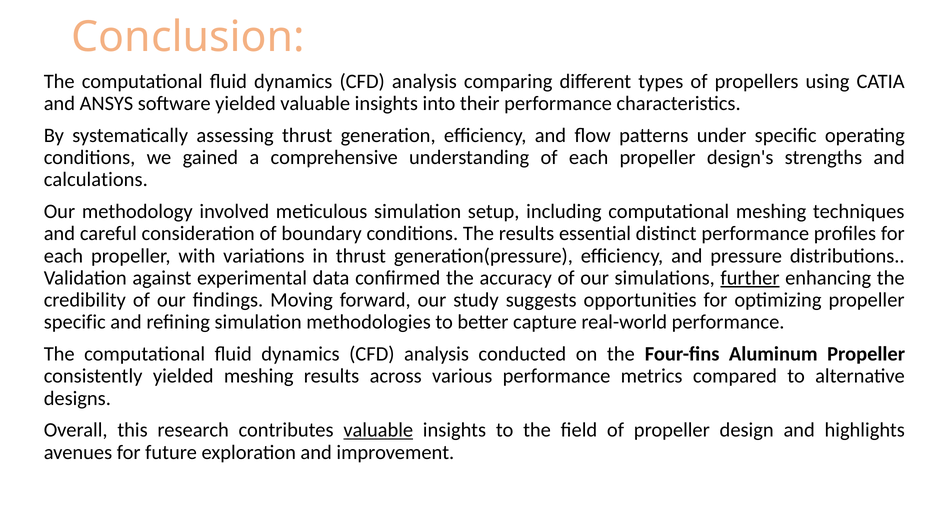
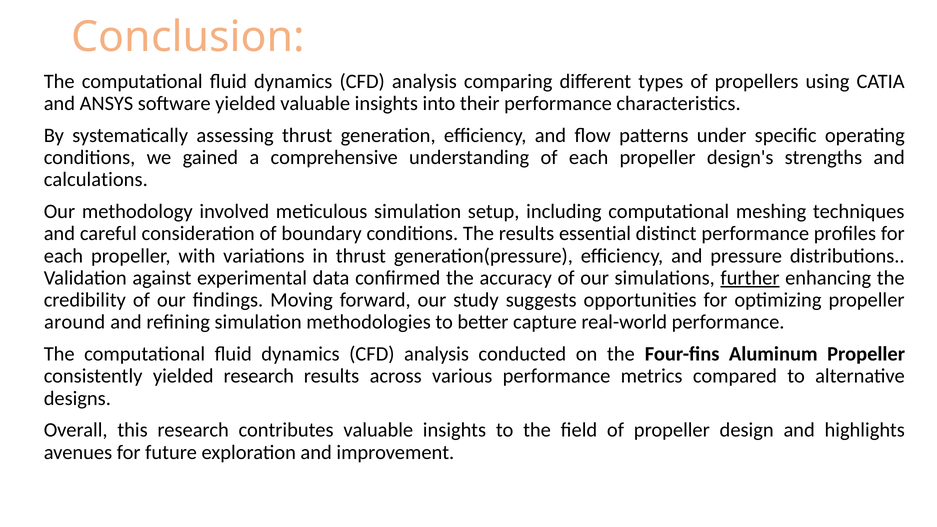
specific at (75, 322): specific -> around
yielded meshing: meshing -> research
valuable at (378, 430) underline: present -> none
